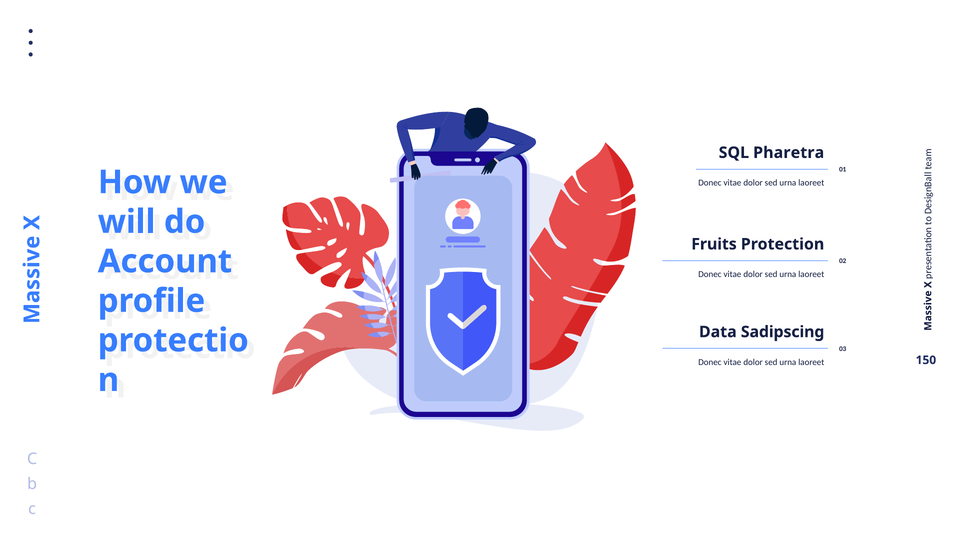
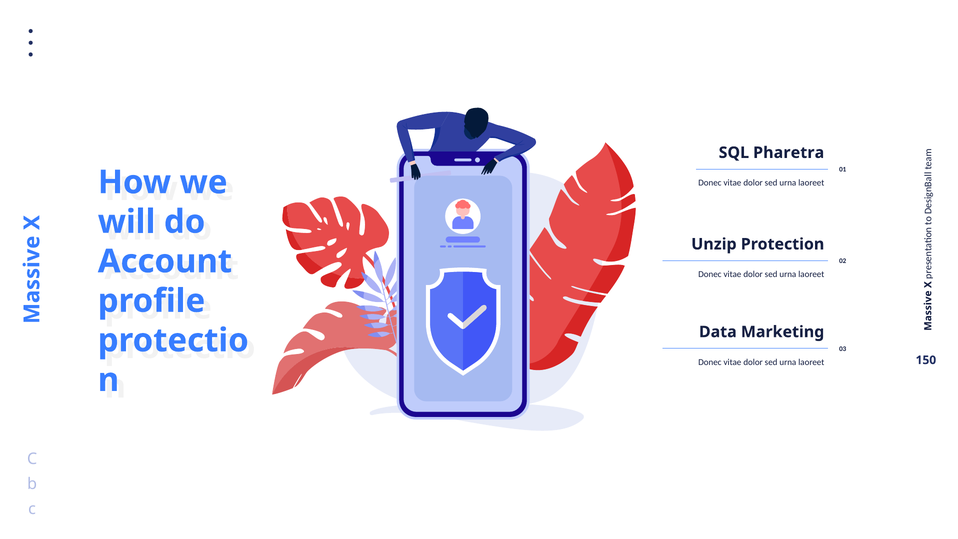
Fruits: Fruits -> Unzip
Sadipscing: Sadipscing -> Marketing
